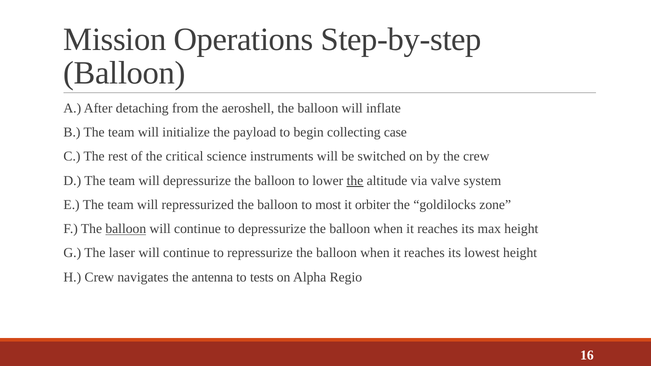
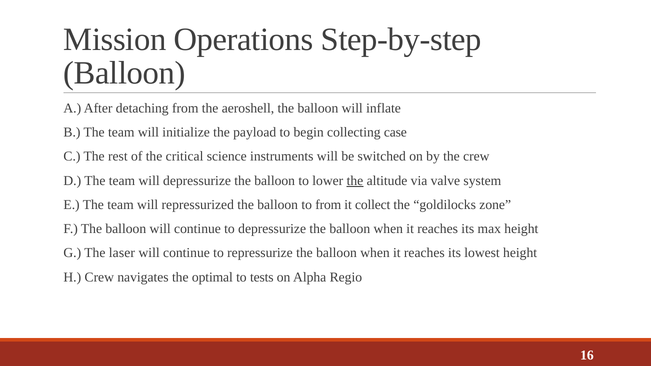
to most: most -> from
orbiter: orbiter -> collect
balloon at (126, 229) underline: present -> none
antenna: antenna -> optimal
